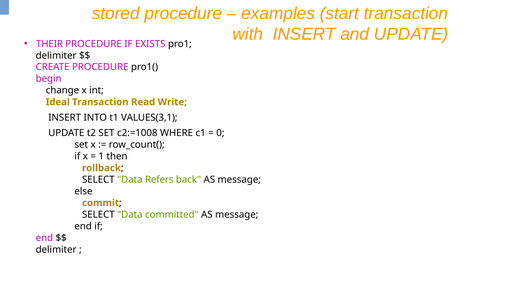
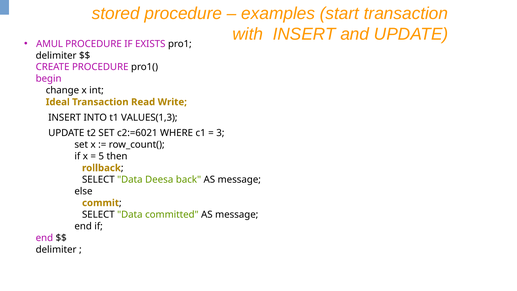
THEIR: THEIR -> AMUL
VALUES(3,1: VALUES(3,1 -> VALUES(1,3
c2:=1008: c2:=1008 -> c2:=6021
0: 0 -> 3
1: 1 -> 5
Refers: Refers -> Deesa
